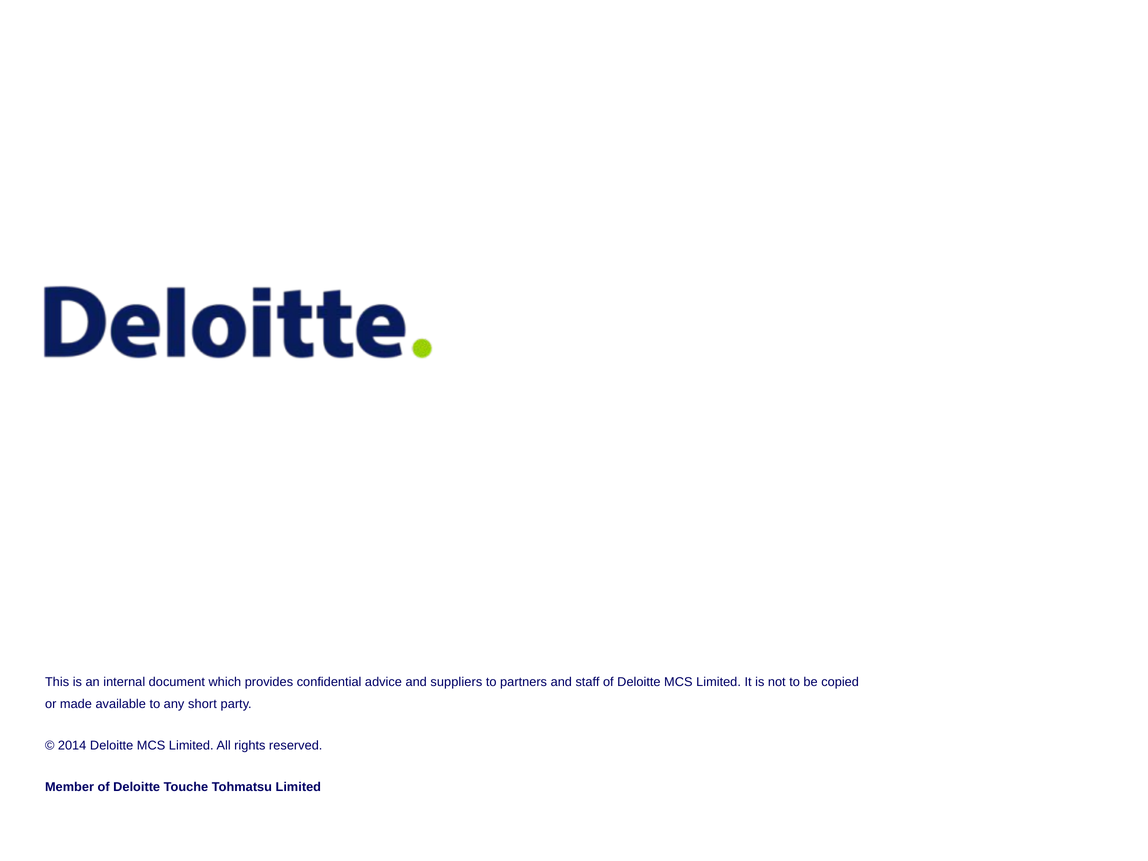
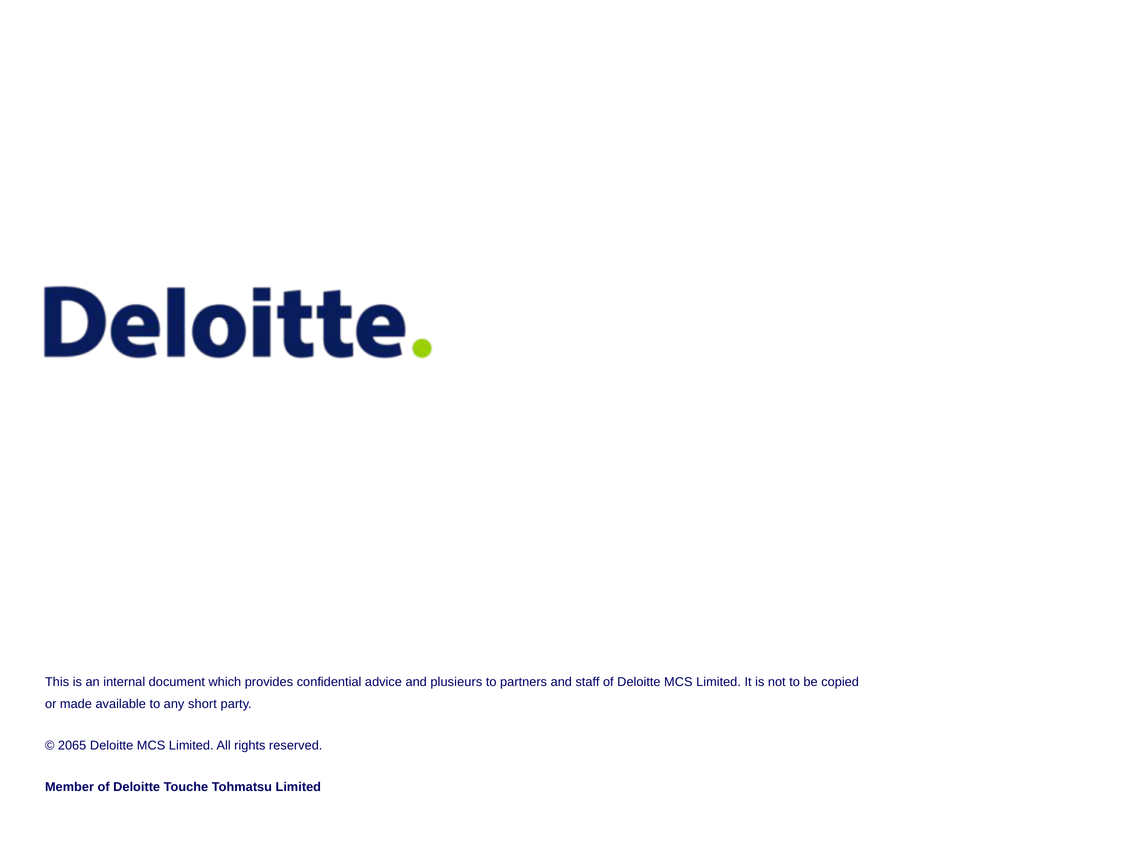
suppliers: suppliers -> plusieurs
2014: 2014 -> 2065
